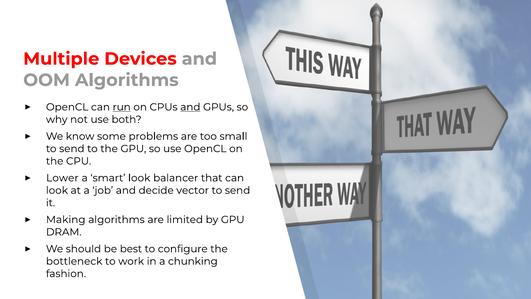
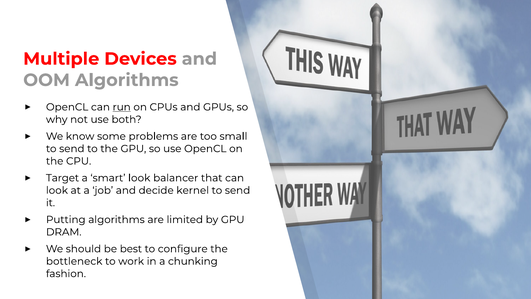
and at (190, 107) underline: present -> none
Lower: Lower -> Target
vector: vector -> kernel
Making: Making -> Putting
